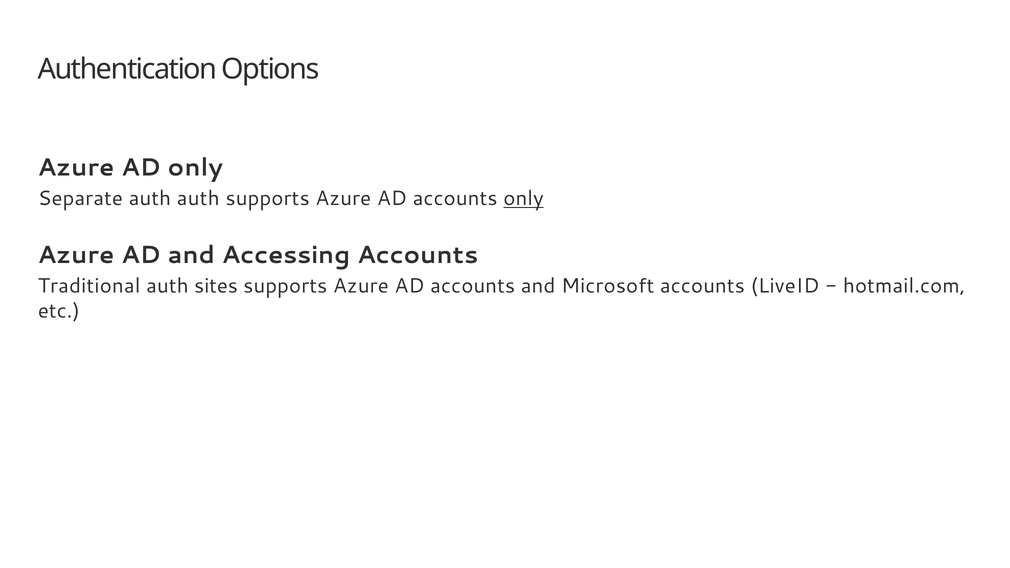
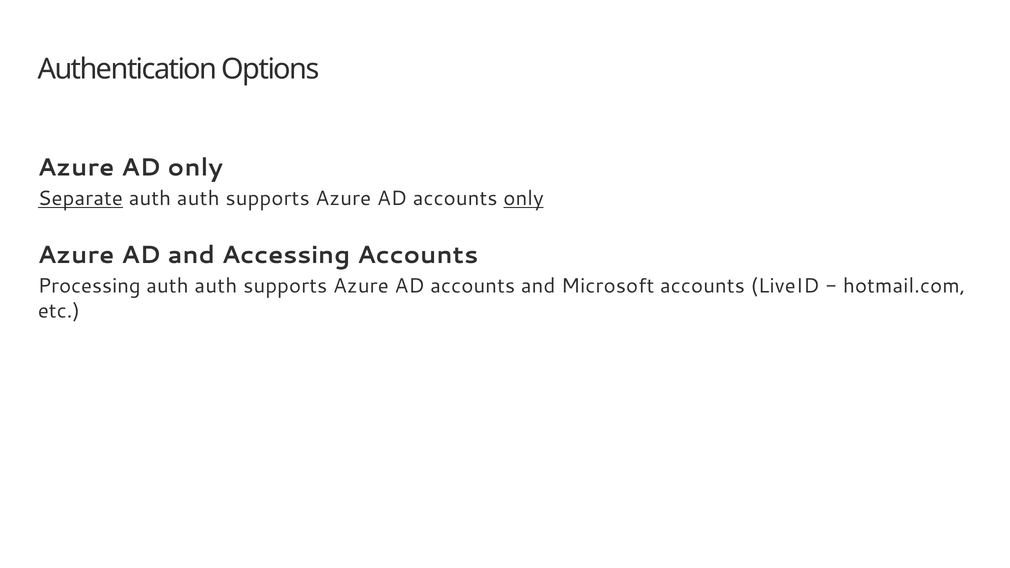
Separate underline: none -> present
Traditional: Traditional -> Processing
sites at (216, 286): sites -> auth
